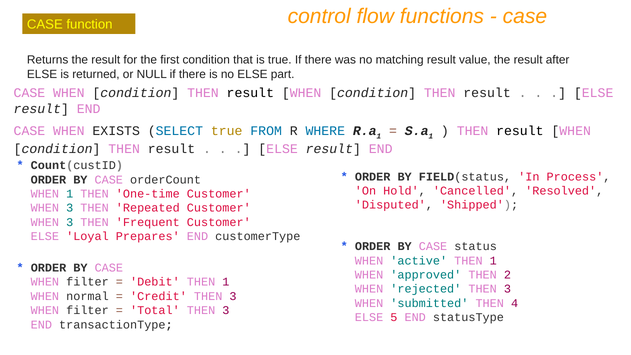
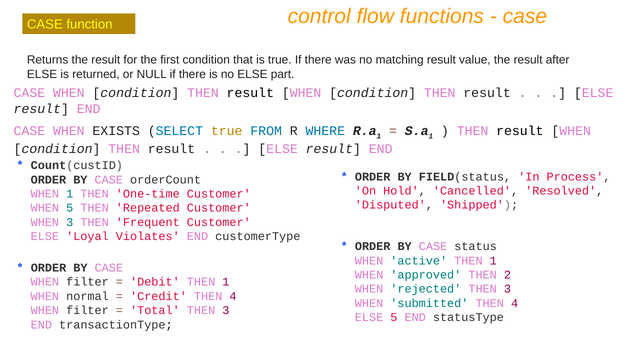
3 at (70, 208): 3 -> 5
Prepares: Prepares -> Violates
Credit THEN 3: 3 -> 4
